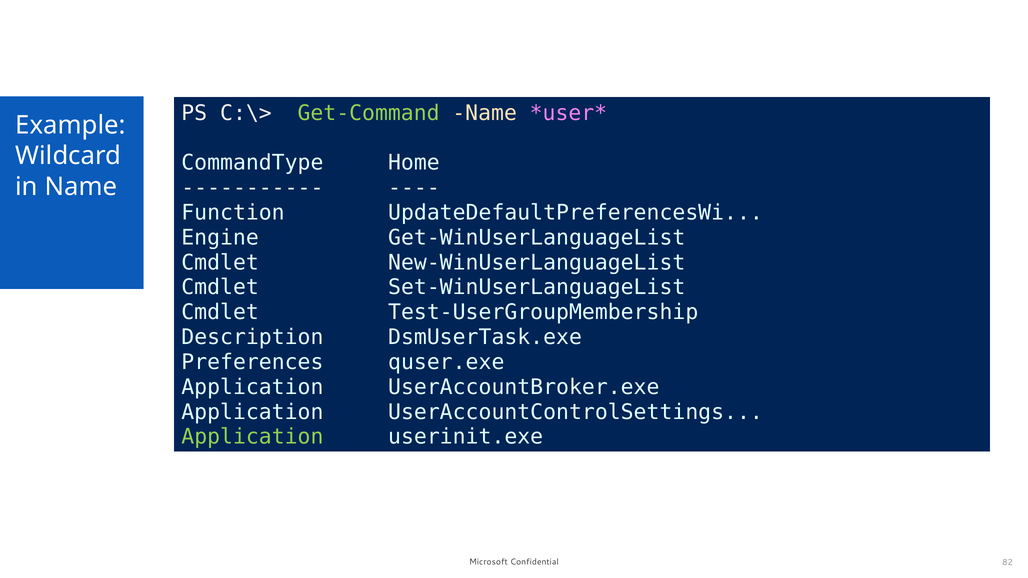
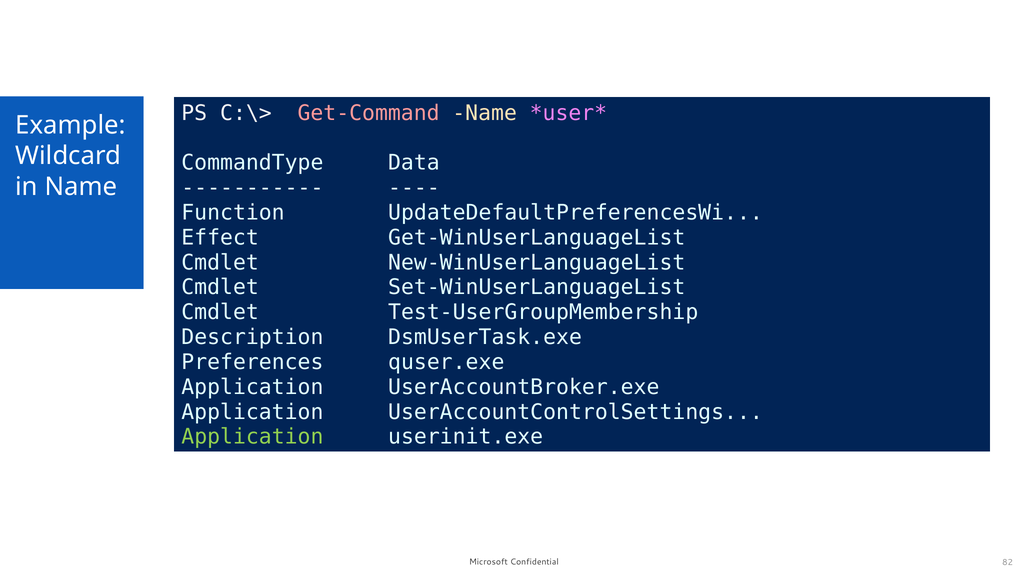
Get-Command colour: light green -> pink
Home: Home -> Data
Engine: Engine -> Effect
